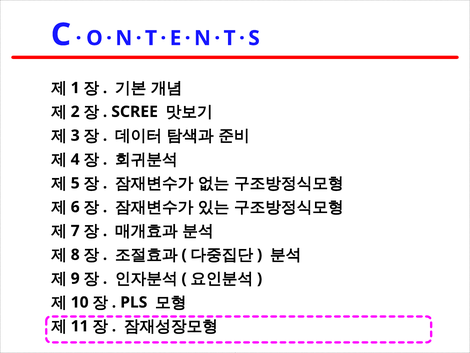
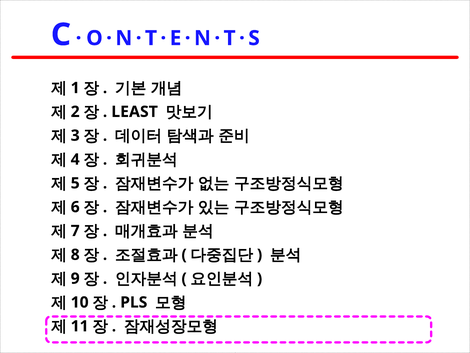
SCREE: SCREE -> LEAST
